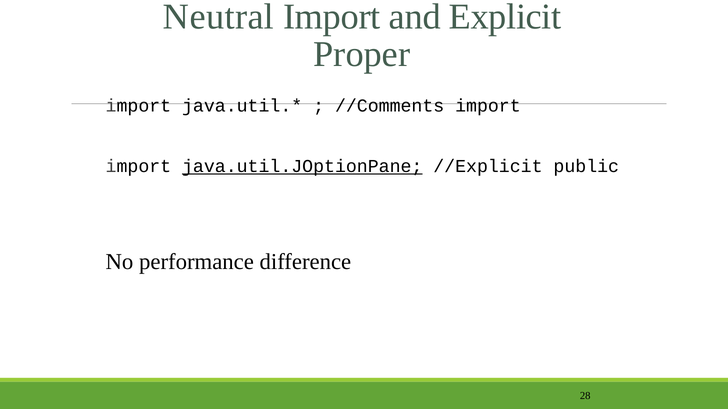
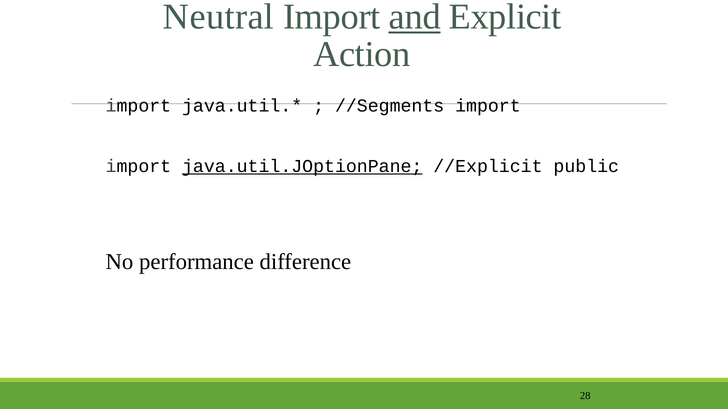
and underline: none -> present
Proper: Proper -> Action
//Comments: //Comments -> //Segments
